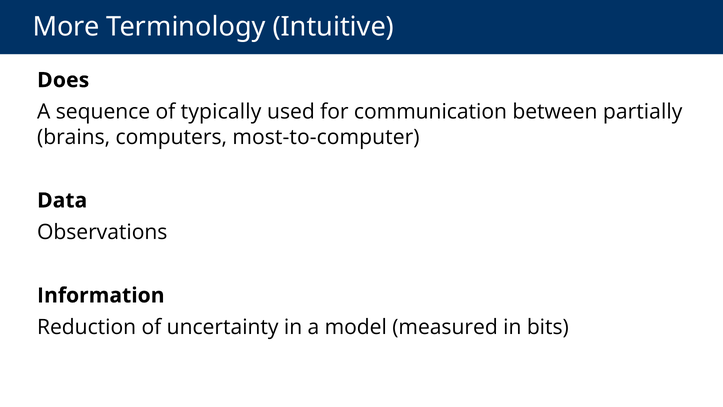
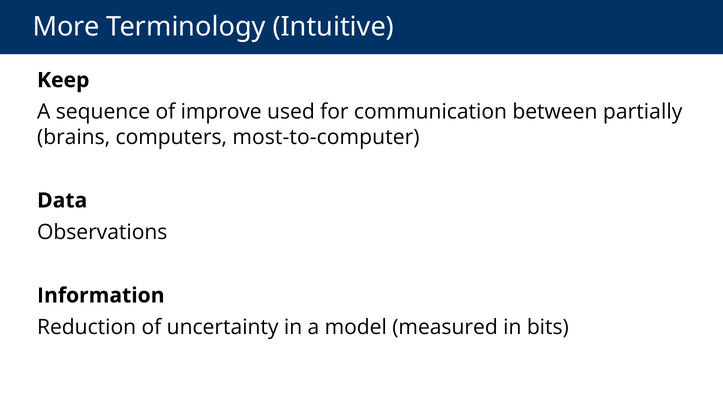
Does: Does -> Keep
typically: typically -> improve
